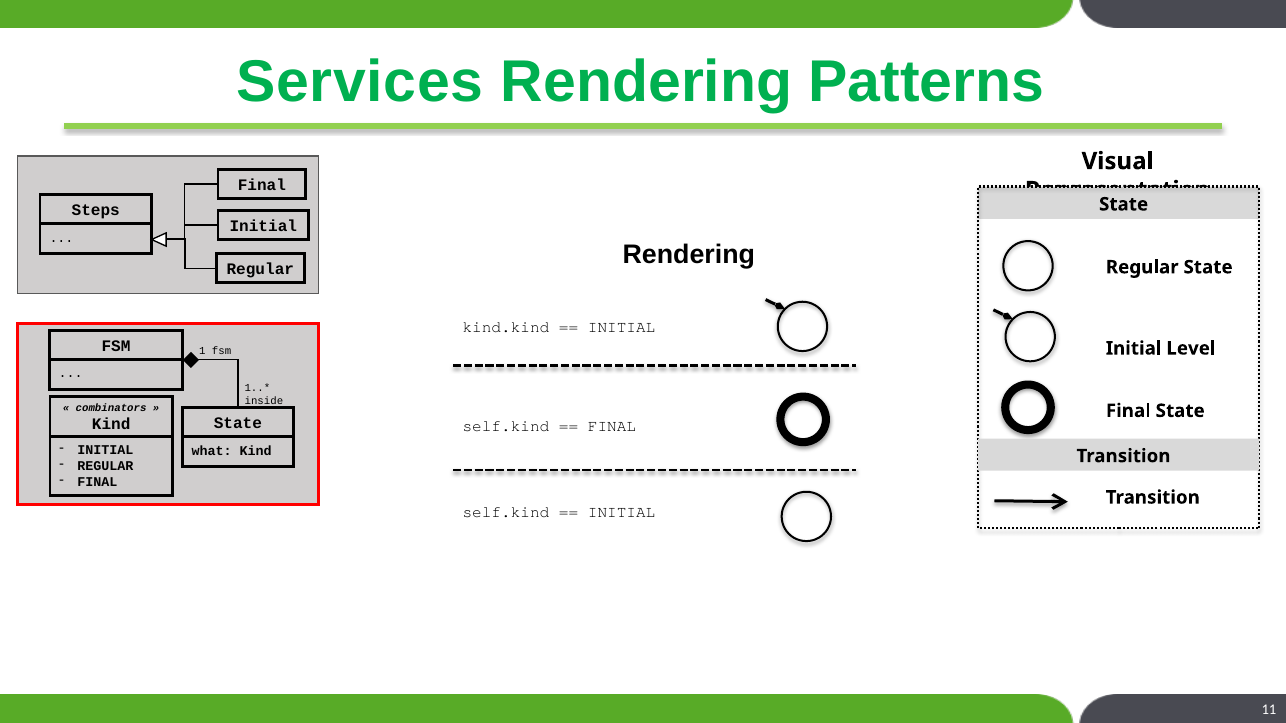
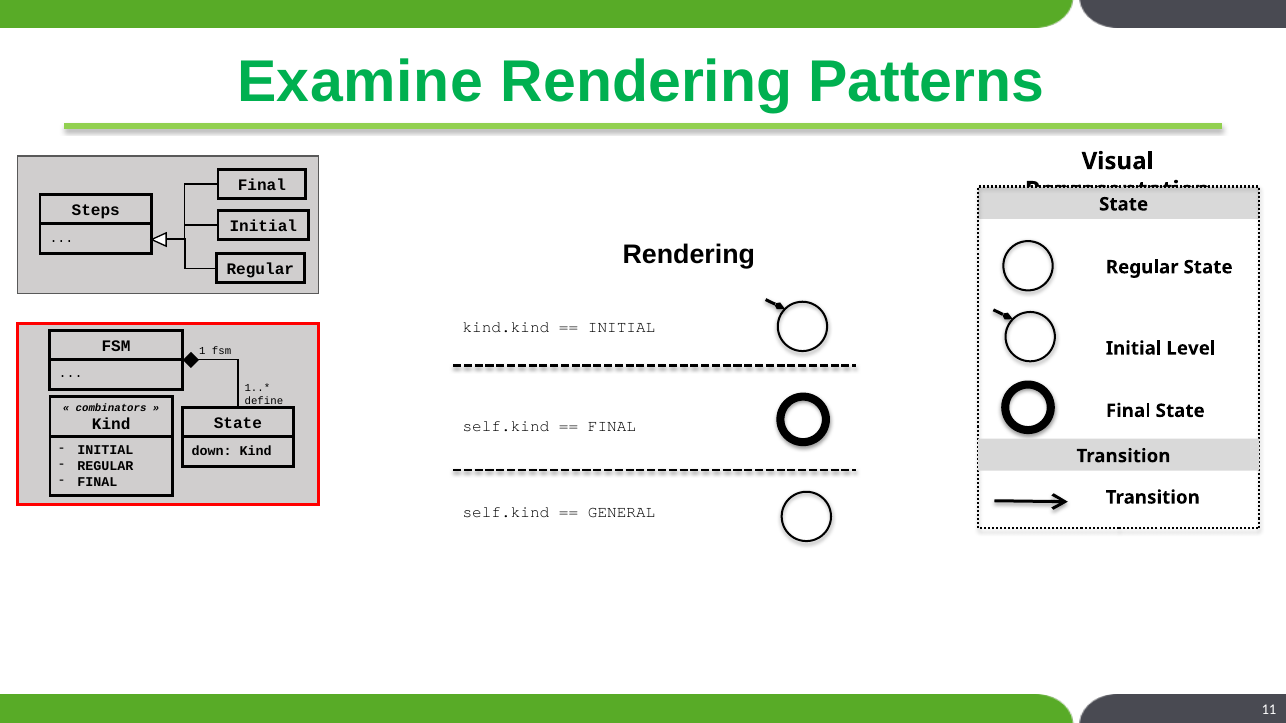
Services: Services -> Examine
inside: inside -> define
what: what -> down
INITIAL at (622, 513): INITIAL -> GENERAL
